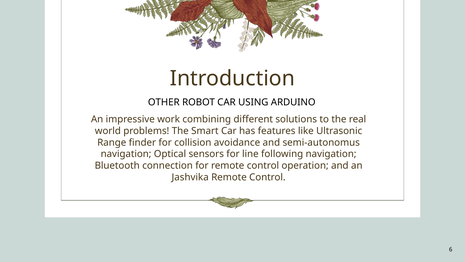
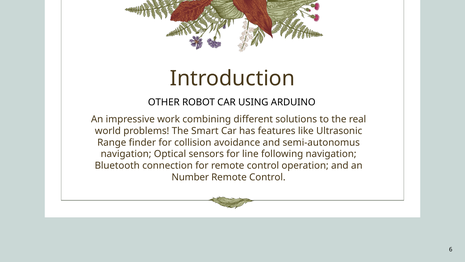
Jashvika: Jashvika -> Number
